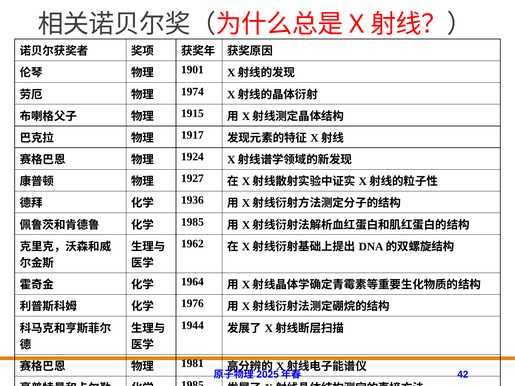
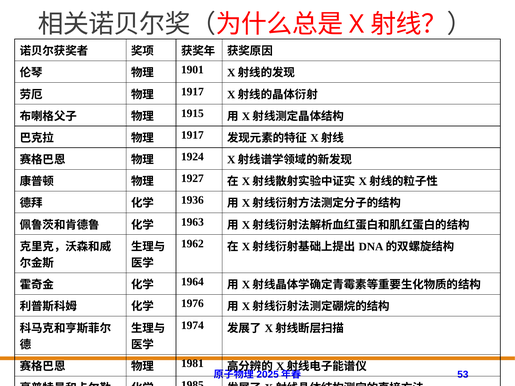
1974 at (192, 92): 1974 -> 1917
1985 at (192, 222): 1985 -> 1963
1944: 1944 -> 1974
42: 42 -> 53
